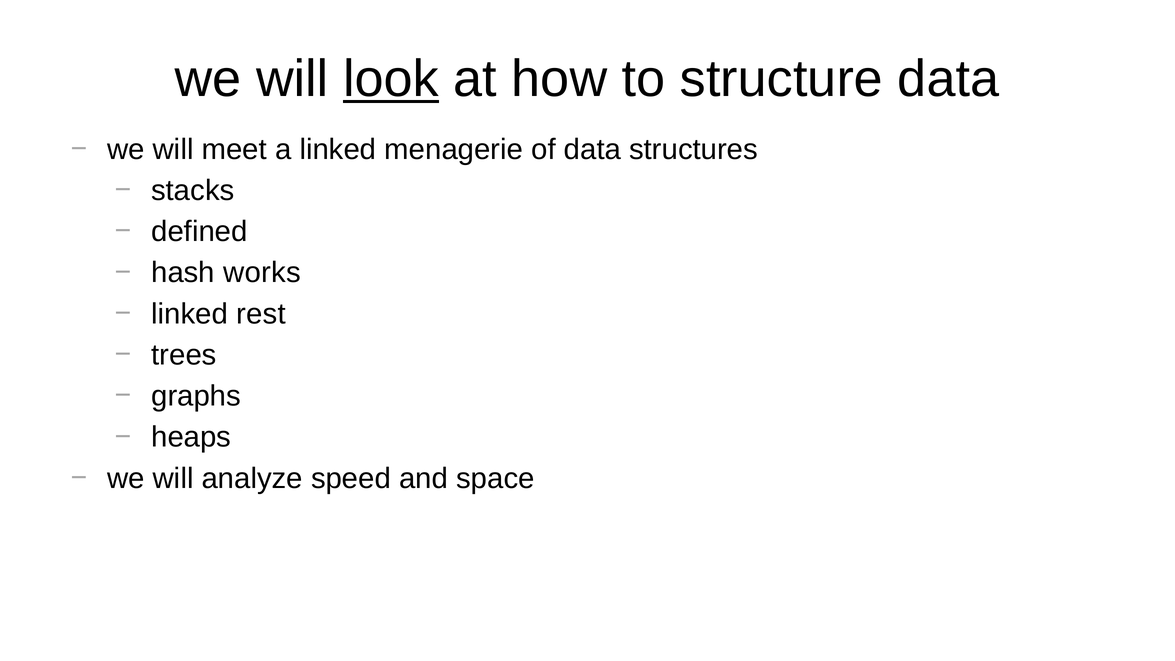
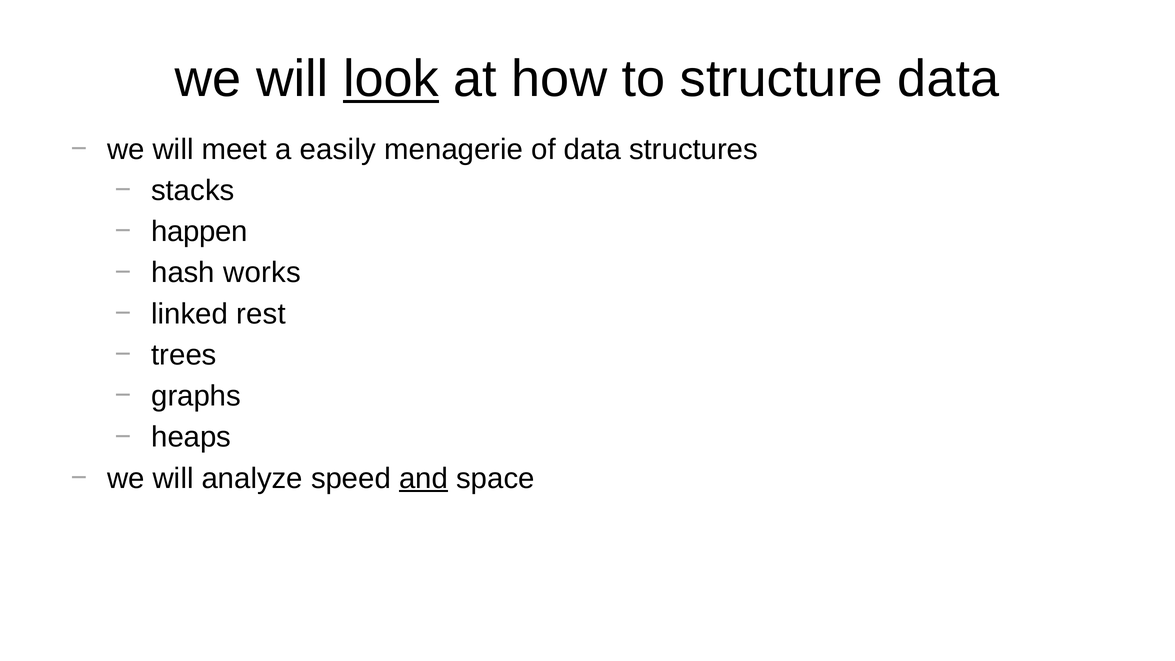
a linked: linked -> easily
defined: defined -> happen
and underline: none -> present
